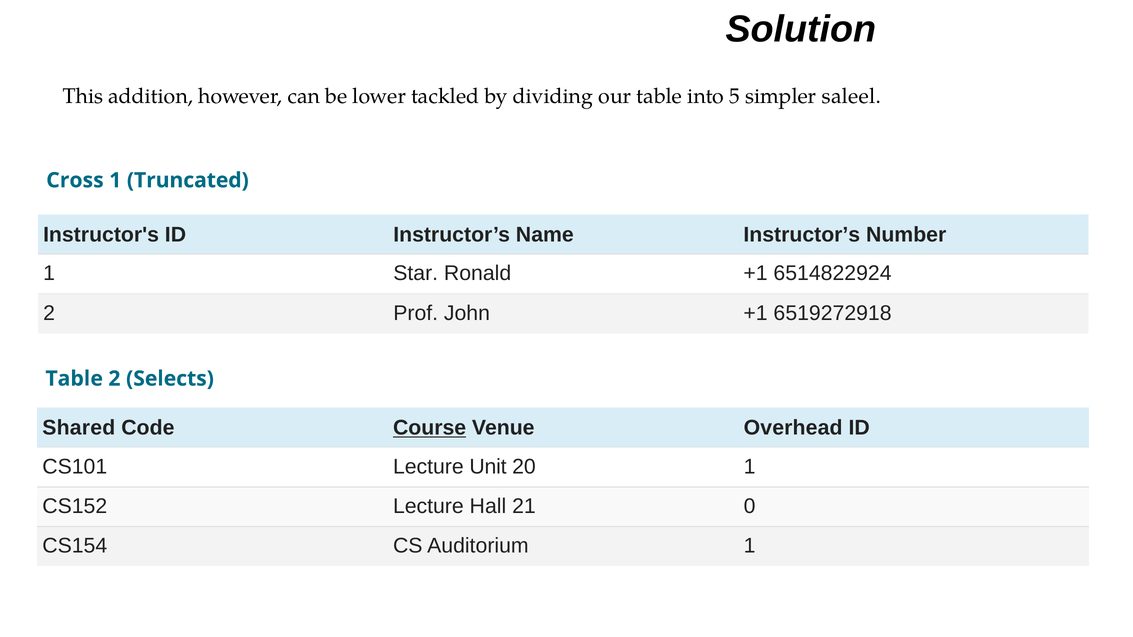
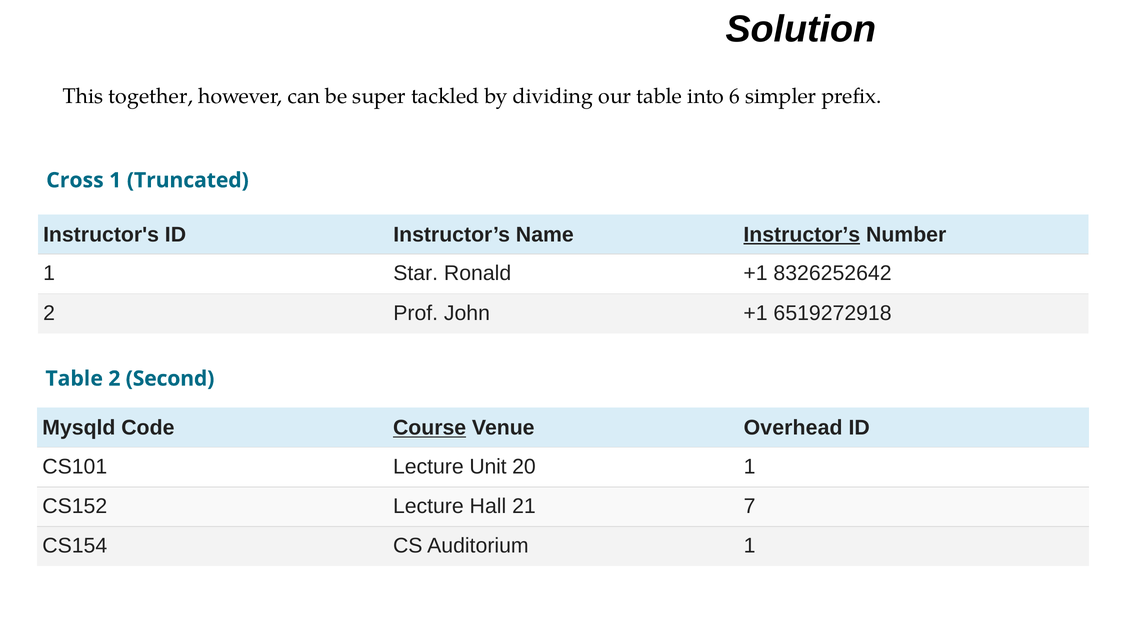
addition: addition -> together
lower: lower -> super
5: 5 -> 6
saleel: saleel -> prefix
Instructor’s at (802, 235) underline: none -> present
6514822924: 6514822924 -> 8326252642
Selects: Selects -> Second
Shared: Shared -> Mysqld
0: 0 -> 7
